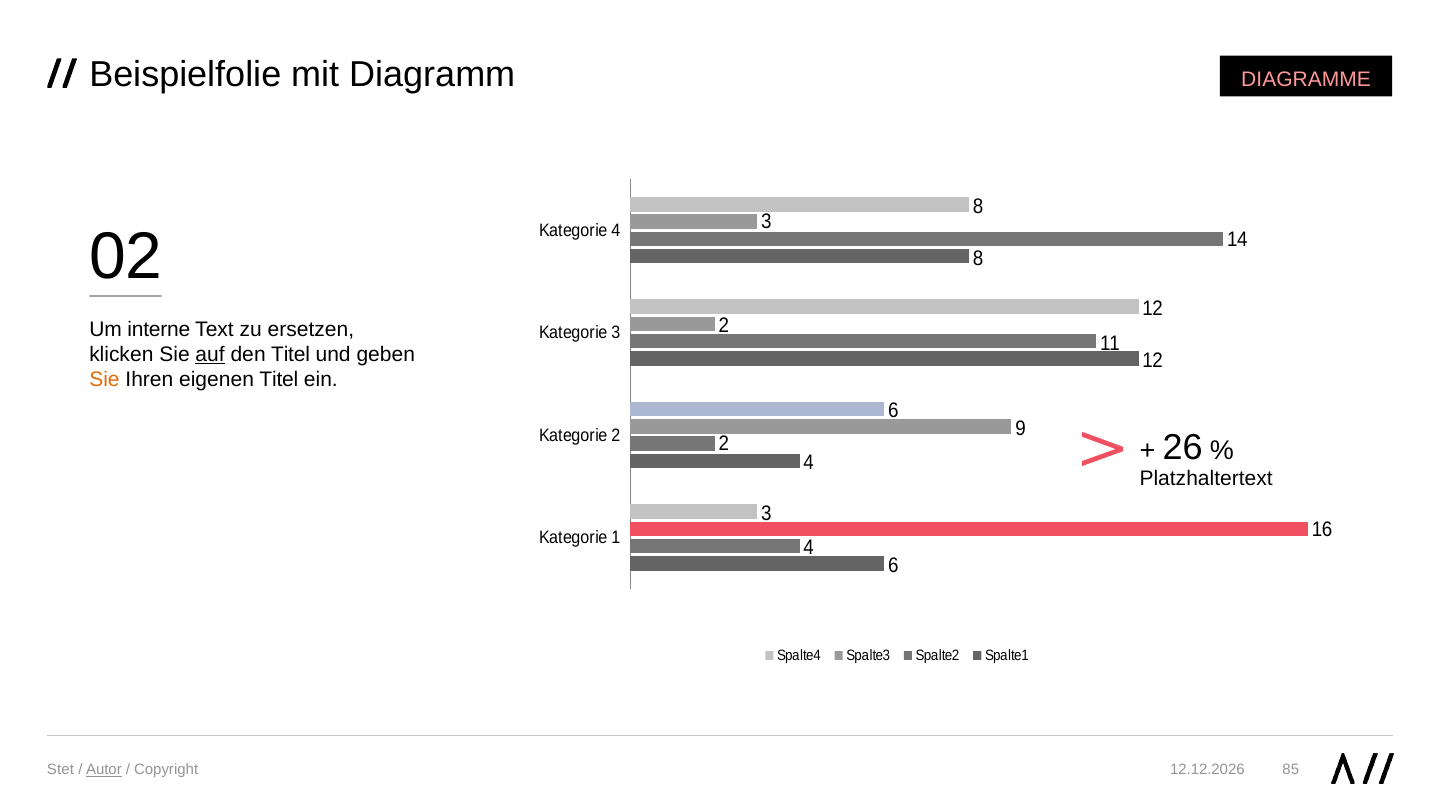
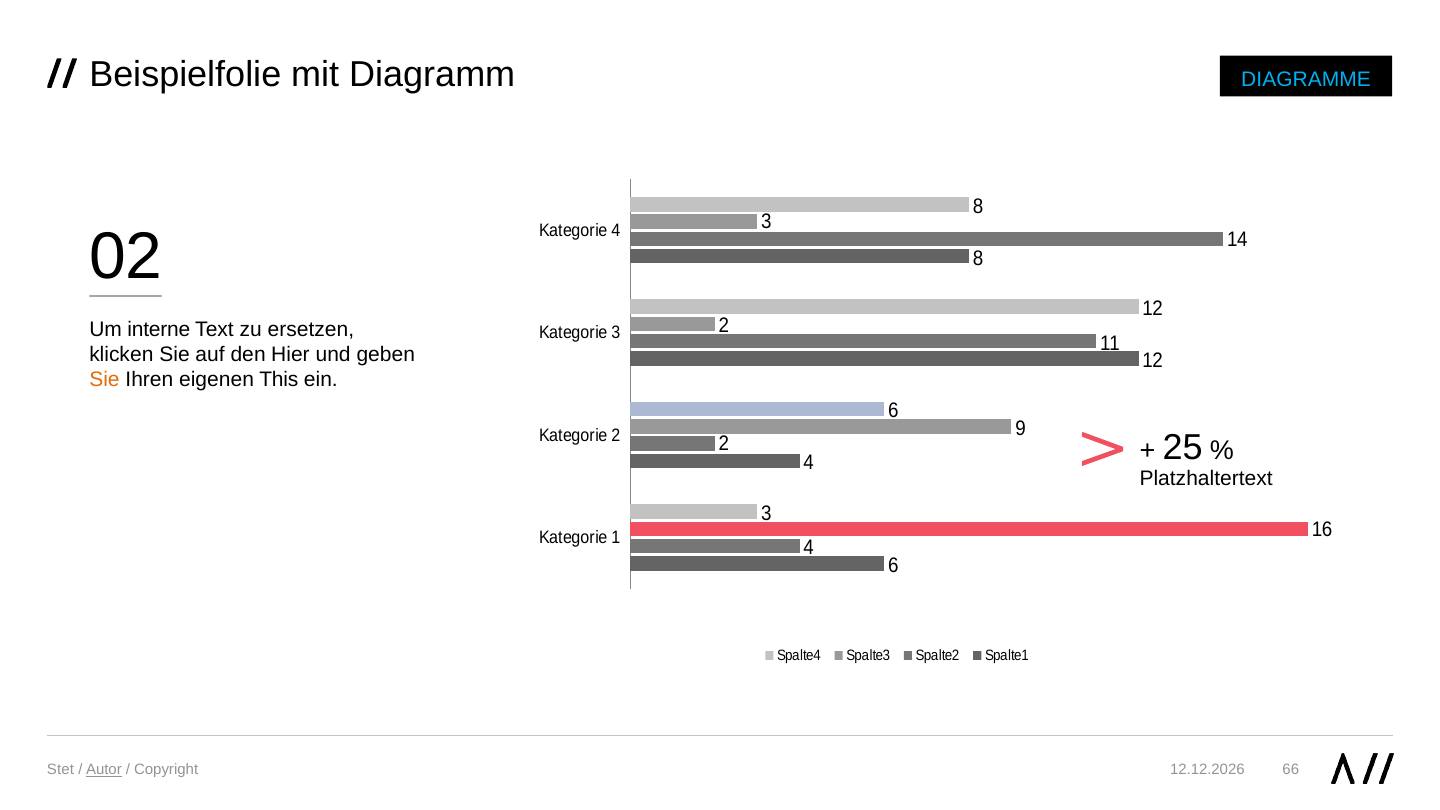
DIAGRAMME colour: pink -> light blue
auf underline: present -> none
den Titel: Titel -> Hier
eigenen Titel: Titel -> This
26: 26 -> 25
85: 85 -> 66
